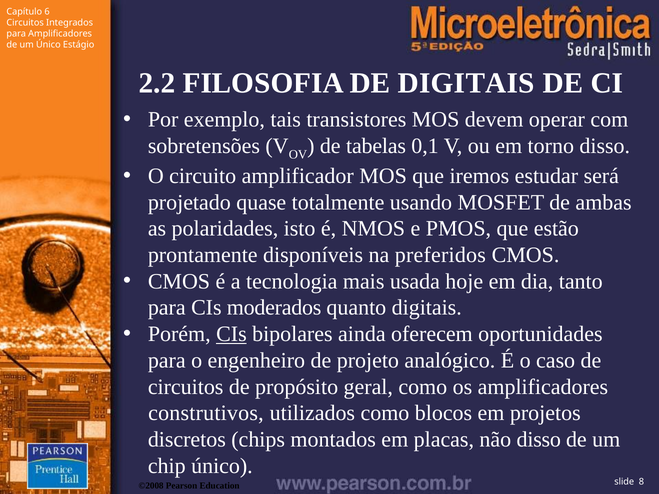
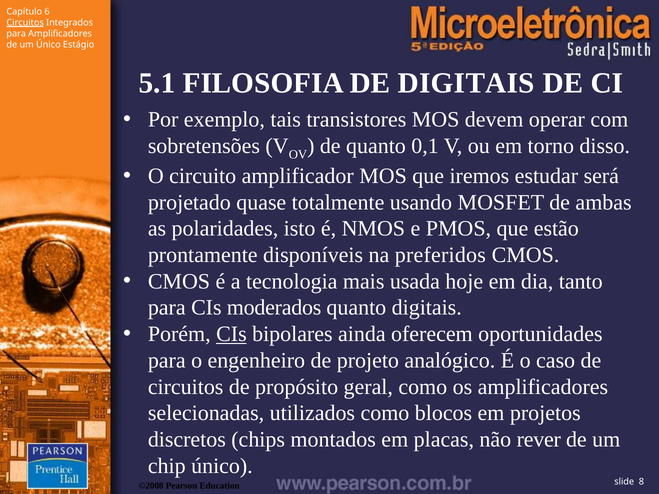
Circuitos at (25, 23) underline: none -> present
2.2: 2.2 -> 5.1
de tabelas: tabelas -> quanto
construtivos: construtivos -> selecionadas
não disso: disso -> rever
